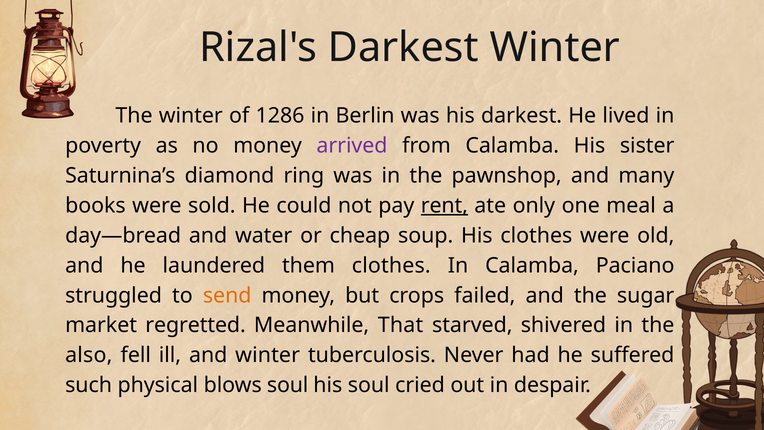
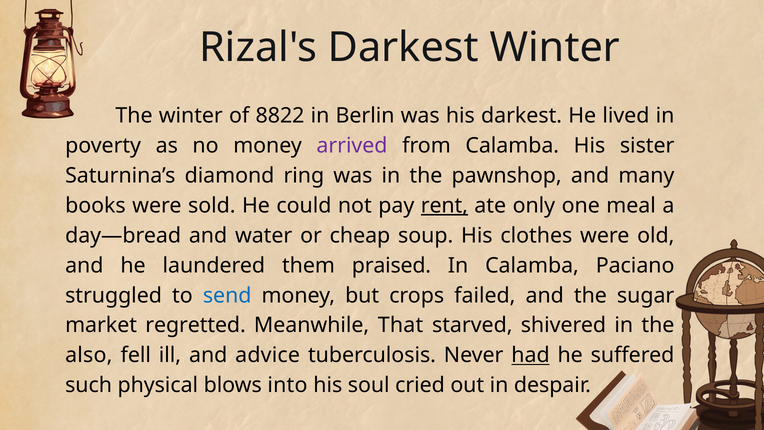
1286: 1286 -> 8822
them clothes: clothes -> praised
send colour: orange -> blue
and winter: winter -> advice
had underline: none -> present
blows soul: soul -> into
